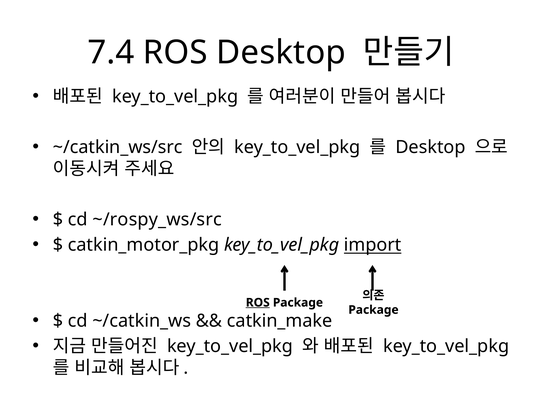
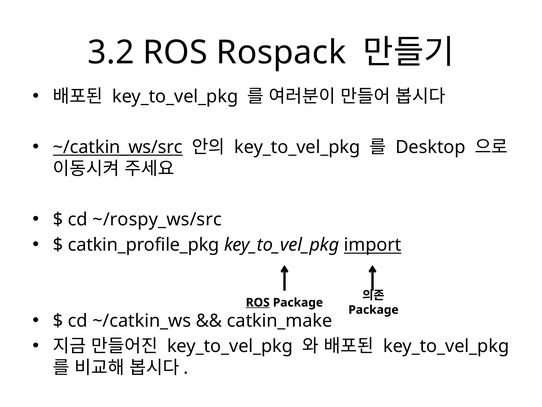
7.4: 7.4 -> 3.2
ROS Desktop: Desktop -> Rospack
~/catkin_ws/src underline: none -> present
catkin_motor_pkg: catkin_motor_pkg -> catkin_profile_pkg
